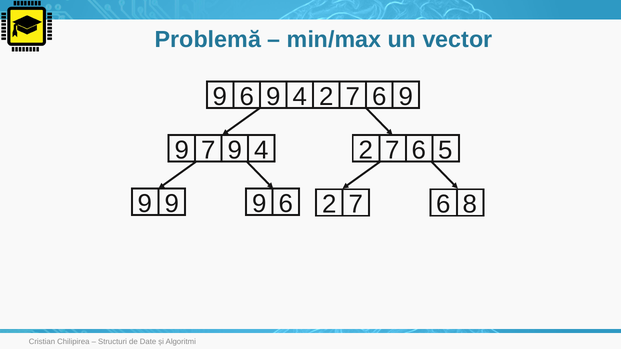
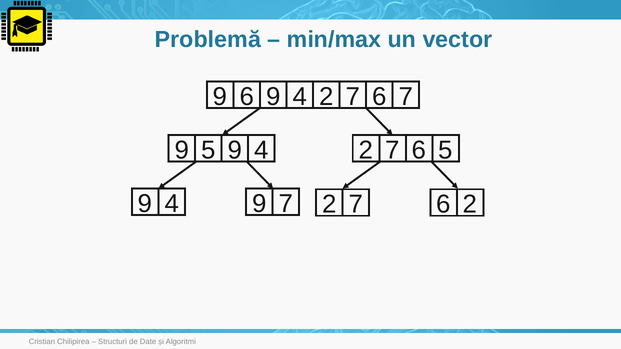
9 at (406, 97): 9 -> 7
7 at (208, 150): 7 -> 5
9 at (172, 204): 9 -> 4
6 at (286, 204): 6 -> 7
6 8: 8 -> 2
